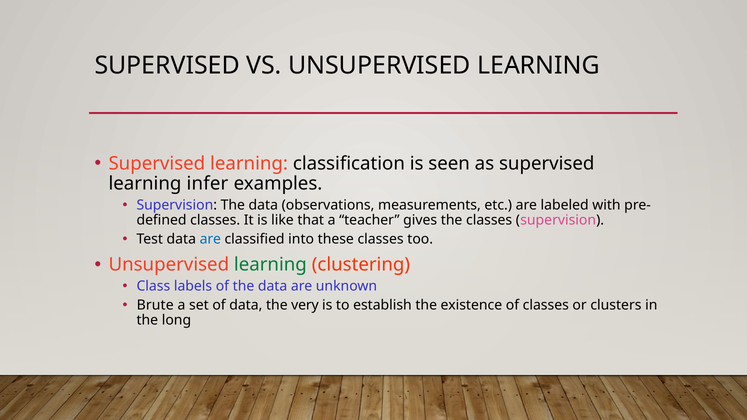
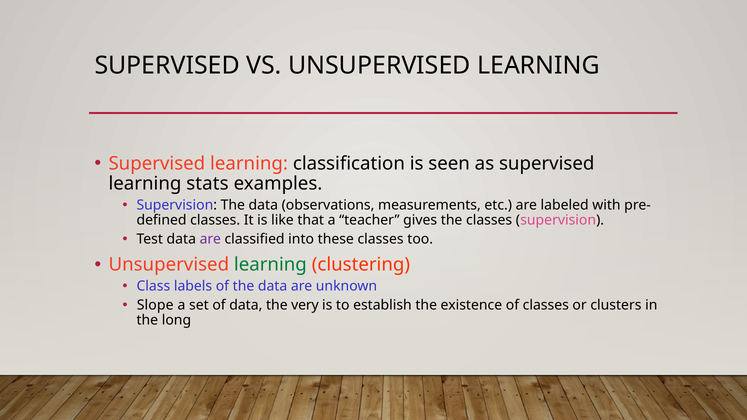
infer: infer -> stats
are at (210, 239) colour: blue -> purple
Brute: Brute -> Slope
